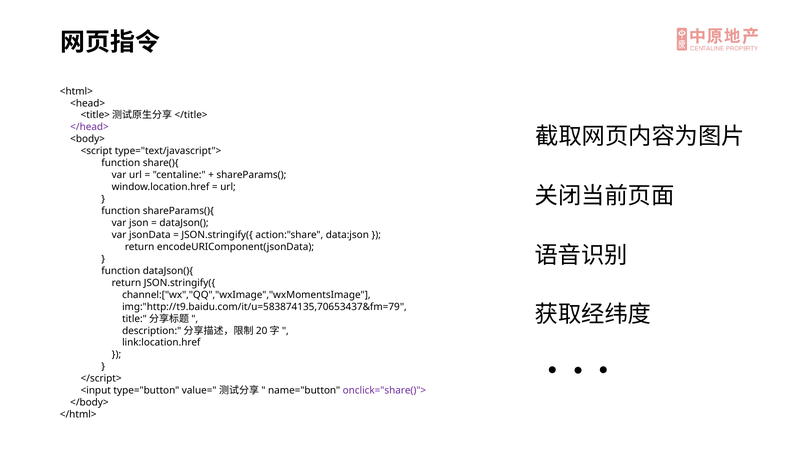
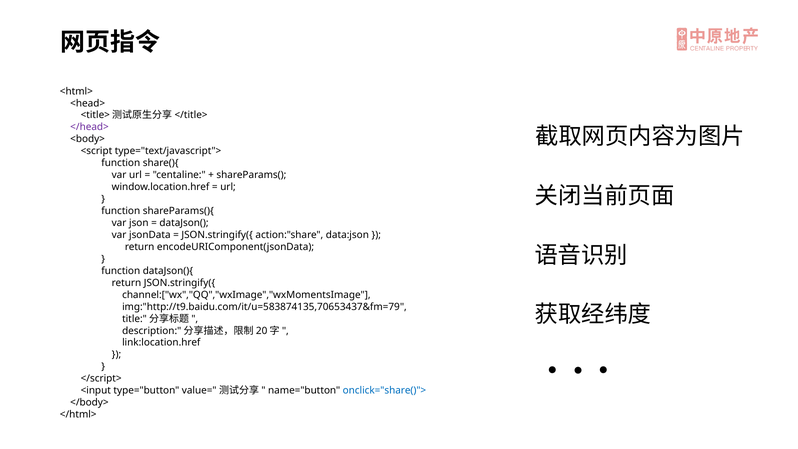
onclick="share()"> colour: purple -> blue
